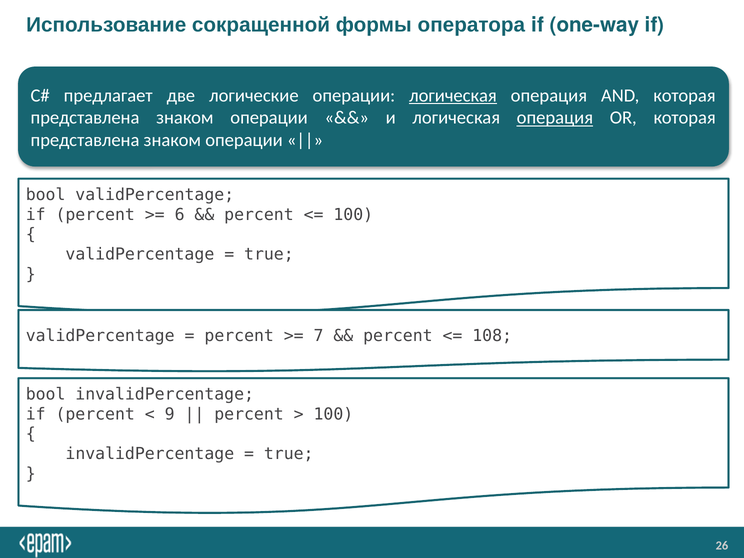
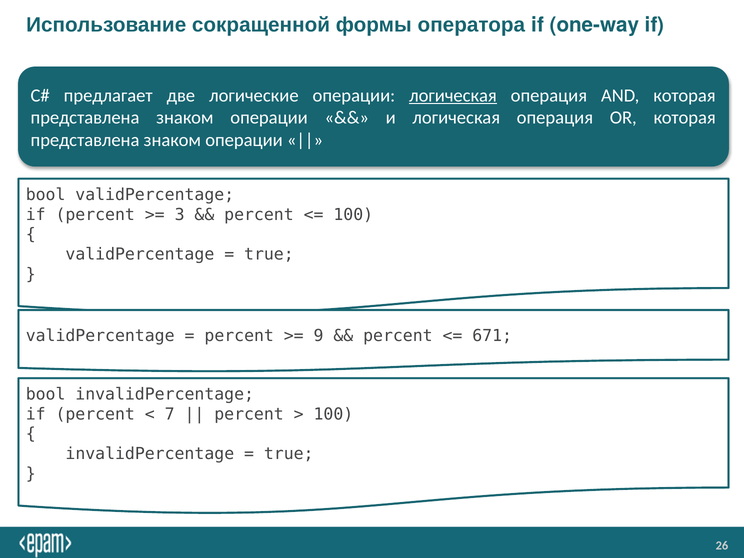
операция at (555, 118) underline: present -> none
6: 6 -> 3
7: 7 -> 9
108: 108 -> 671
9: 9 -> 7
